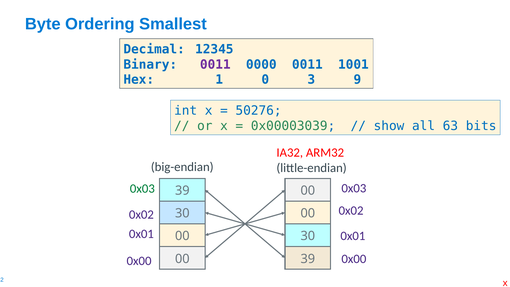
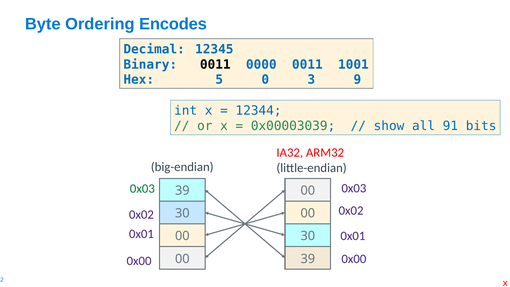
Smallest: Smallest -> Encodes
0011 at (215, 64) colour: purple -> black
1: 1 -> 5
50276: 50276 -> 12344
63: 63 -> 91
